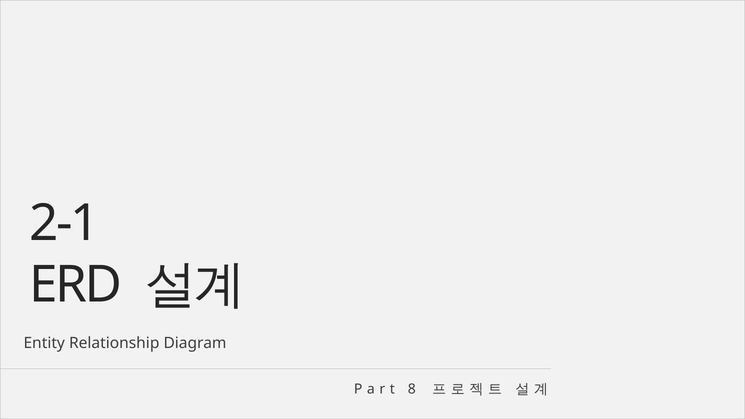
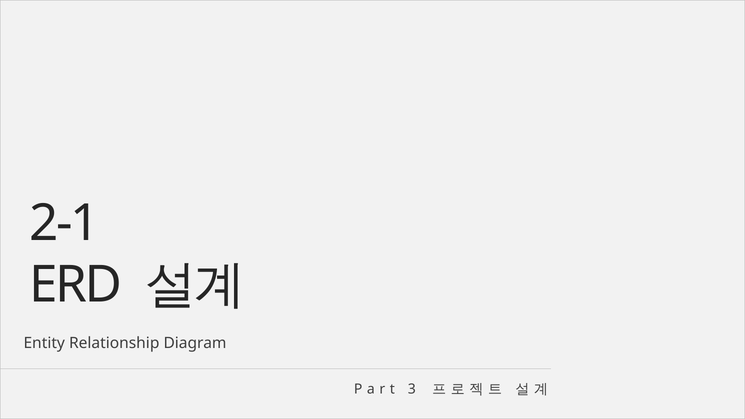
8: 8 -> 3
